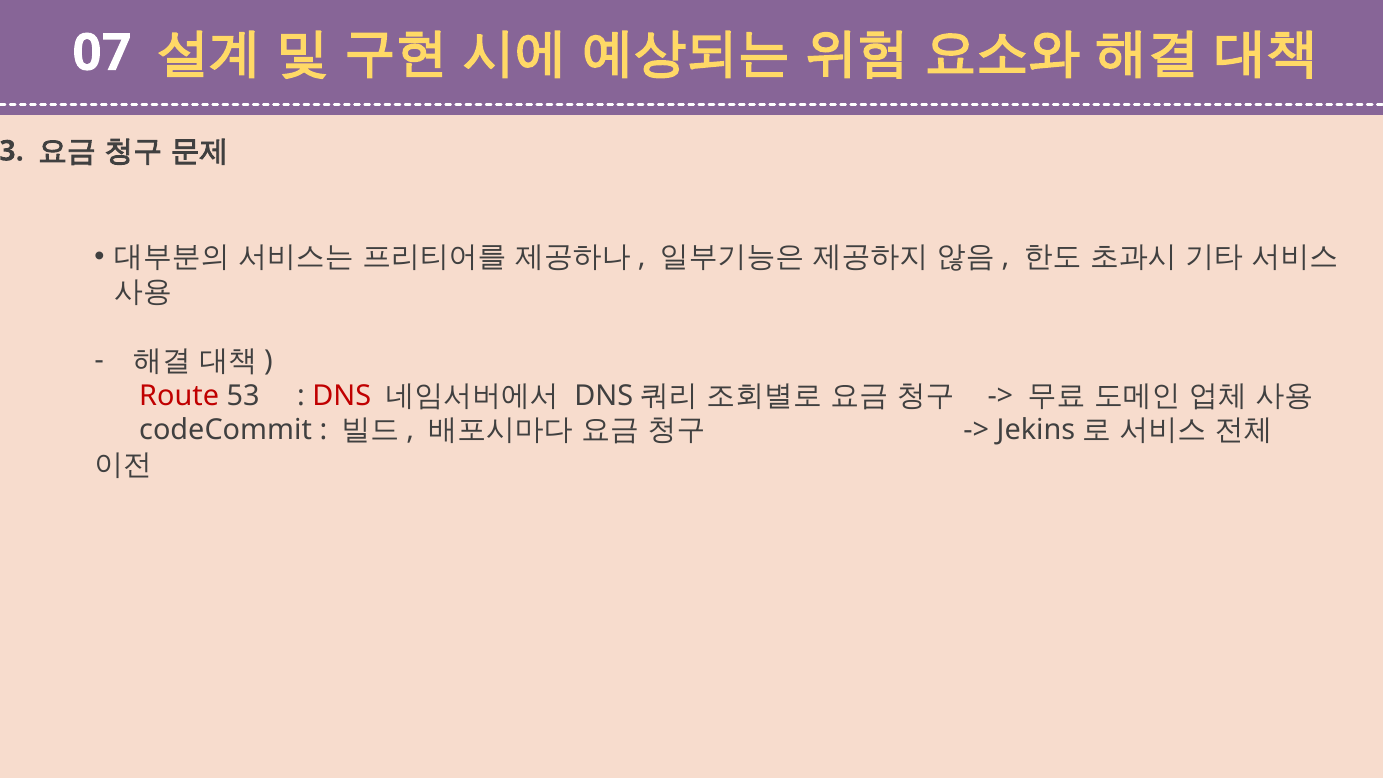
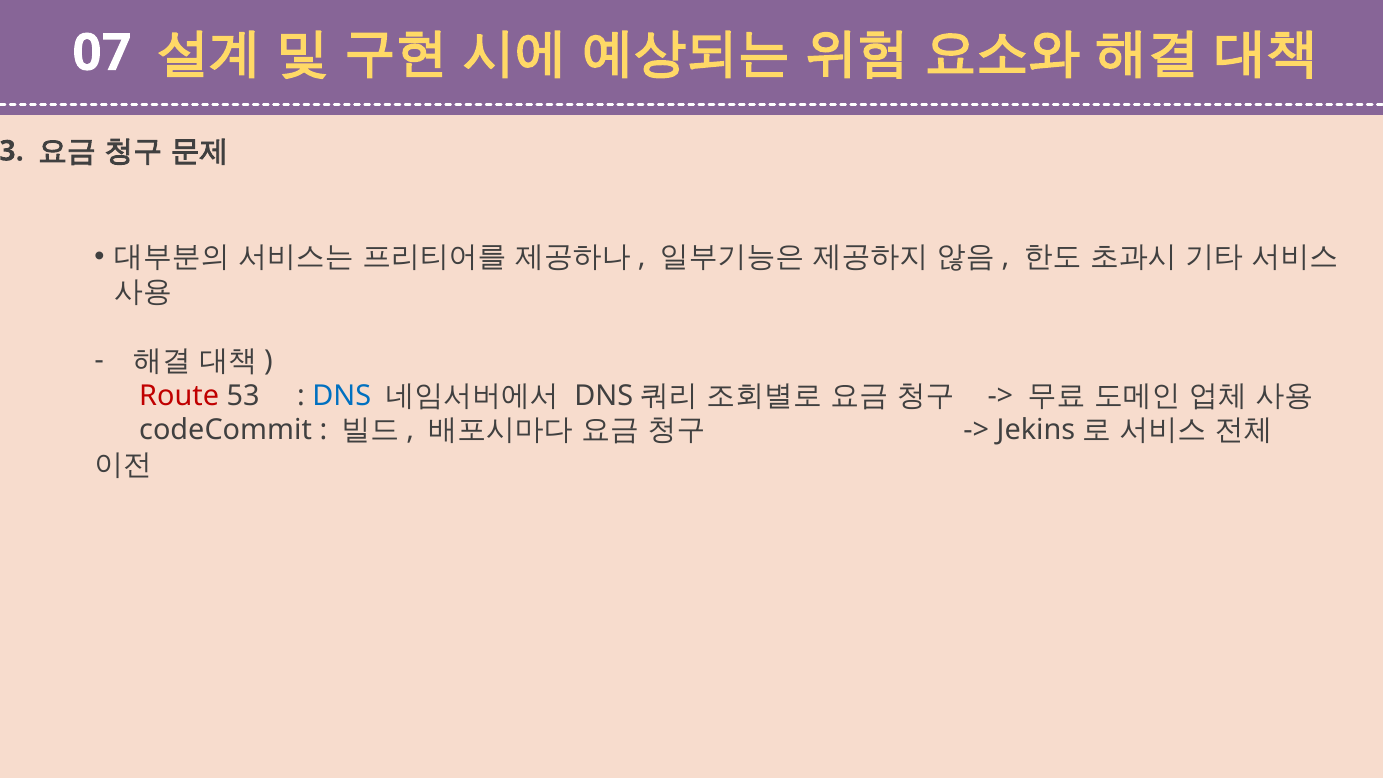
DNS colour: red -> blue
